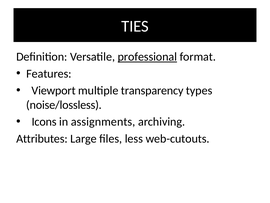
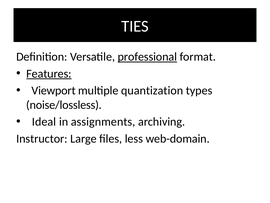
Features underline: none -> present
transparency: transparency -> quantization
Icons: Icons -> Ideal
Attributes: Attributes -> Instructor
web-cutouts: web-cutouts -> web-domain
